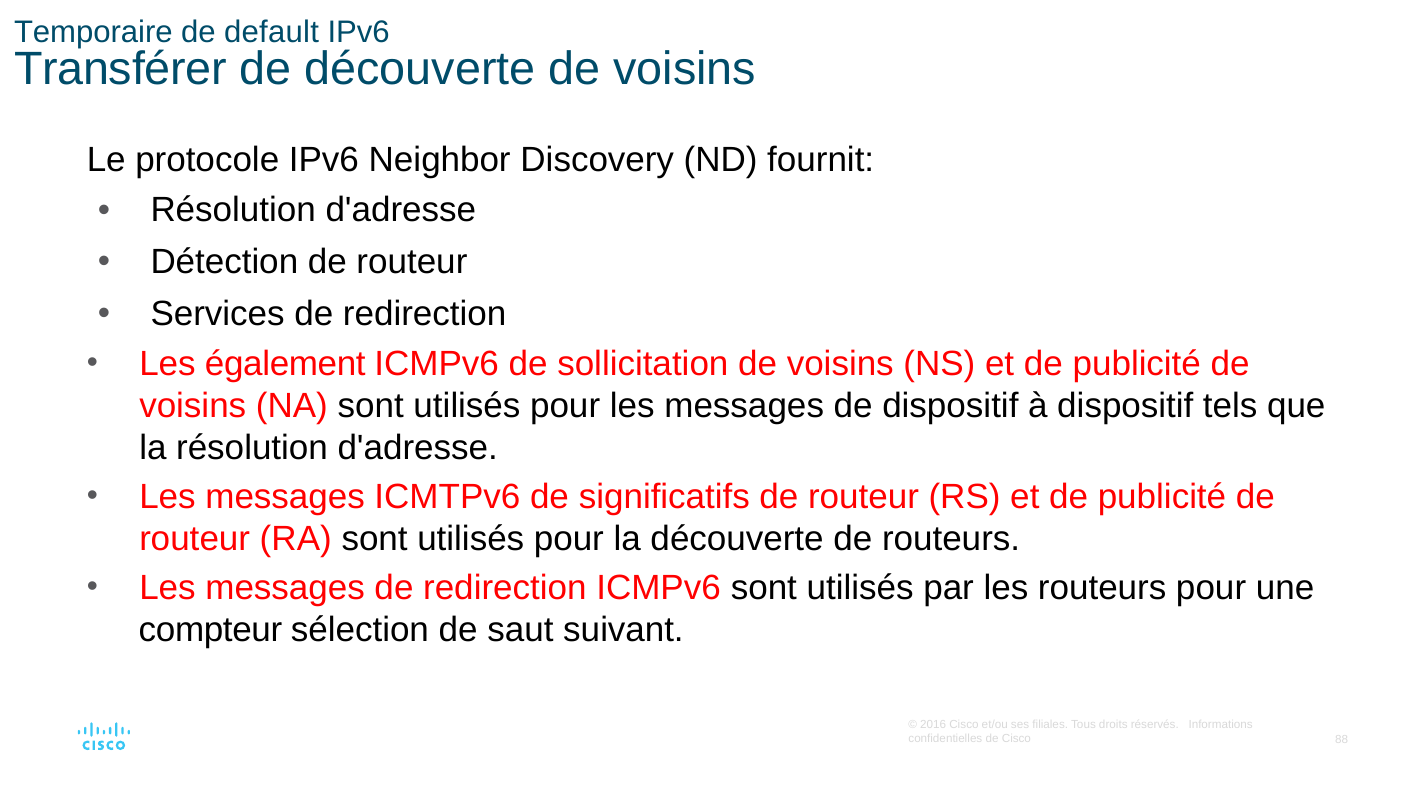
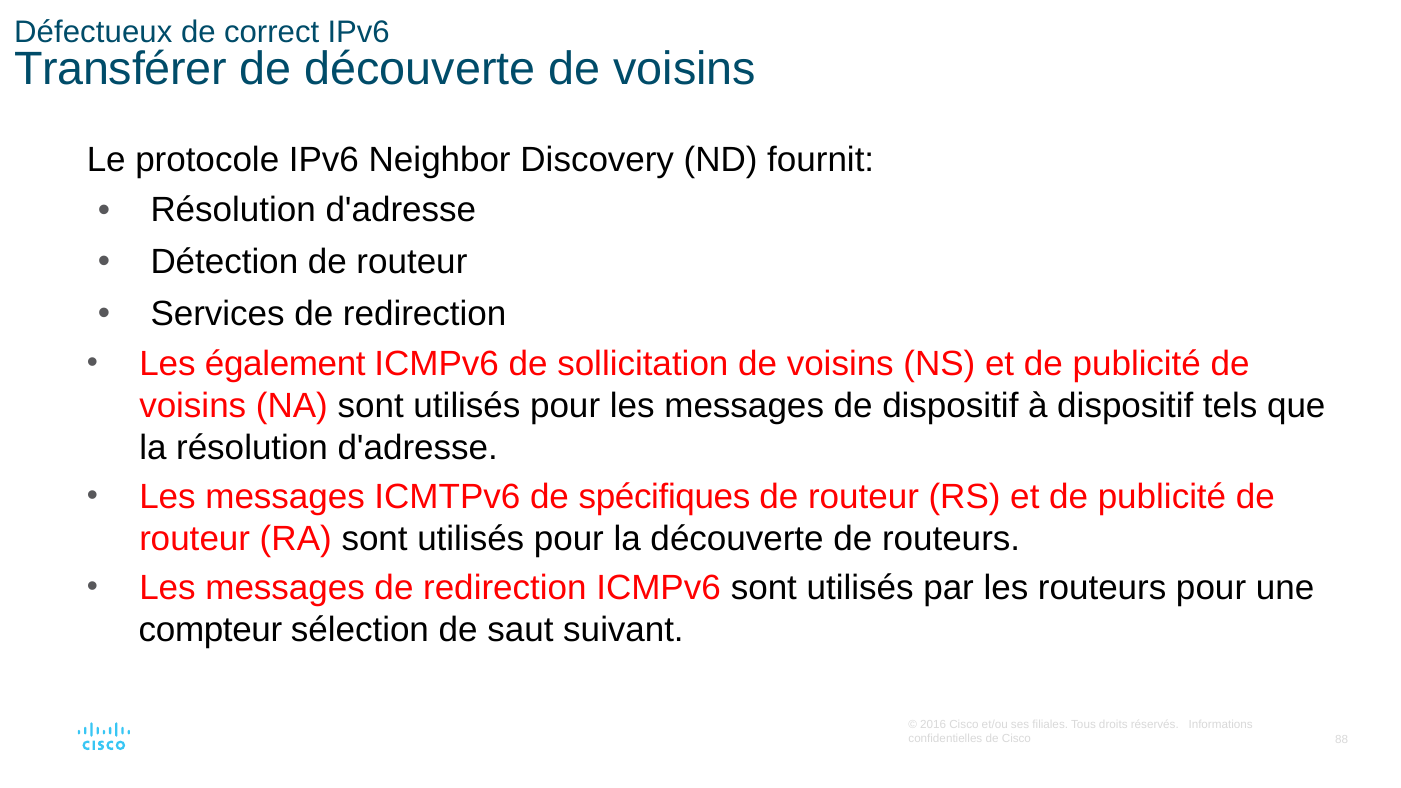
Temporaire: Temporaire -> Défectueux
default: default -> correct
significatifs: significatifs -> spécifiques
